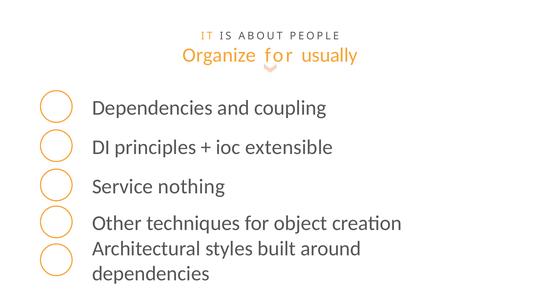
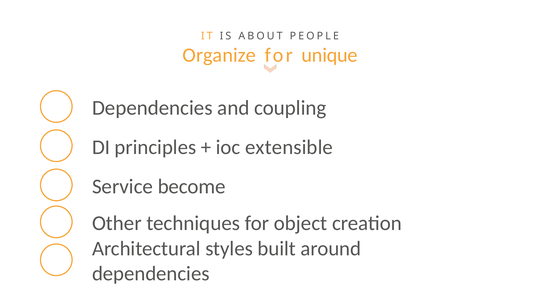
usually: usually -> unique
nothing: nothing -> become
